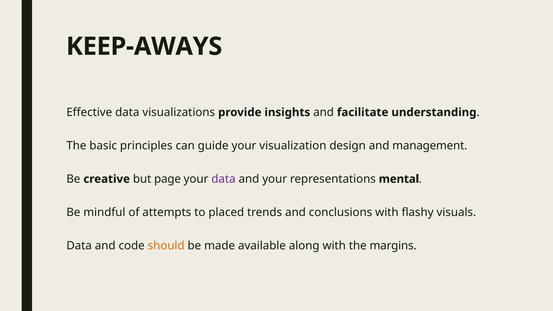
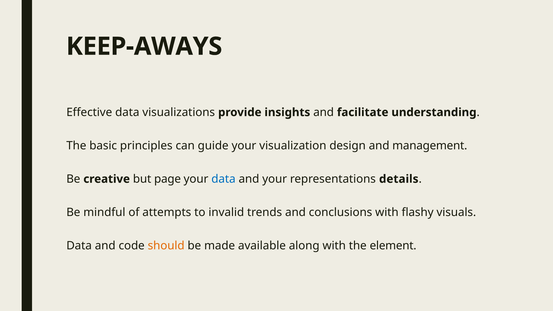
data at (223, 179) colour: purple -> blue
mental: mental -> details
placed: placed -> invalid
margins: margins -> element
